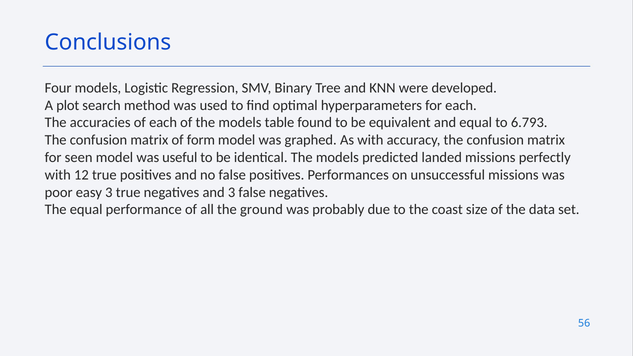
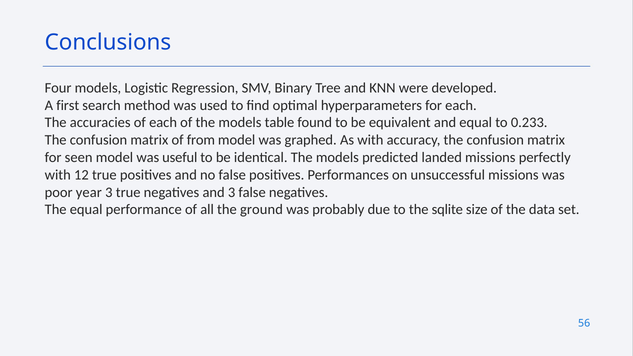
plot: plot -> first
6.793: 6.793 -> 0.233
form: form -> from
easy: easy -> year
coast: coast -> sqlite
